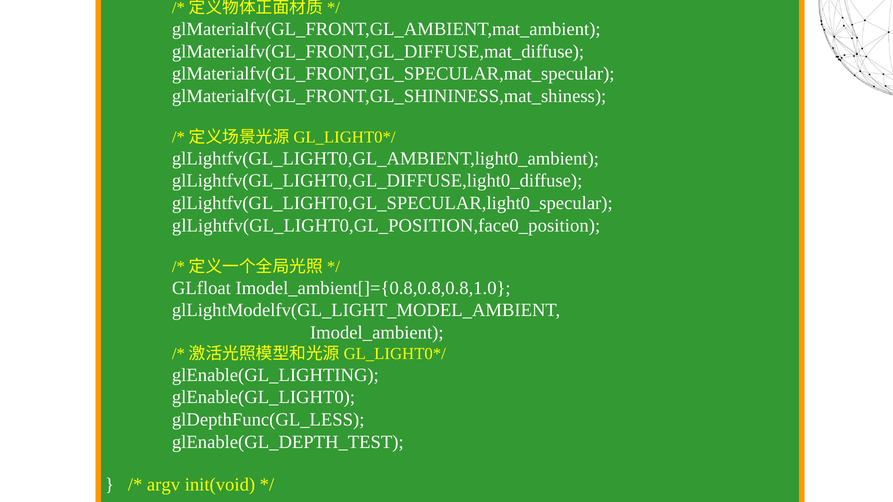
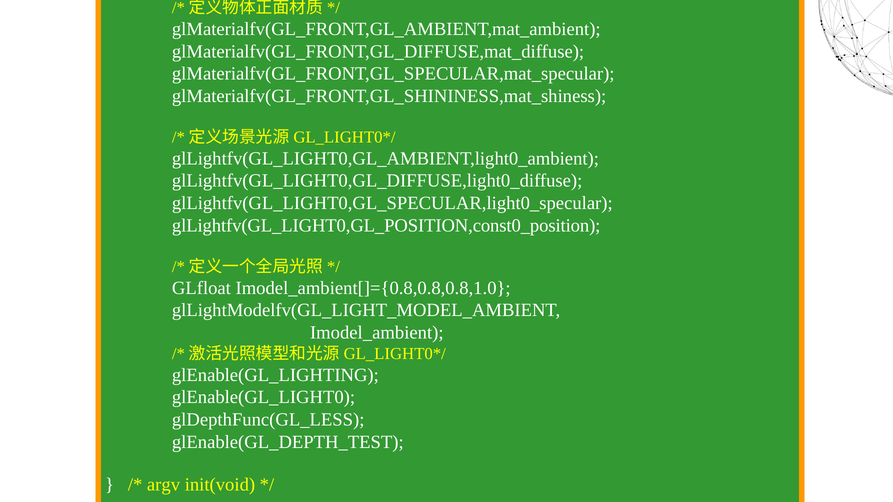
glLightfv(GL_LIGHT0,GL_POSITION,face0_position: glLightfv(GL_LIGHT0,GL_POSITION,face0_position -> glLightfv(GL_LIGHT0,GL_POSITION,const0_position
